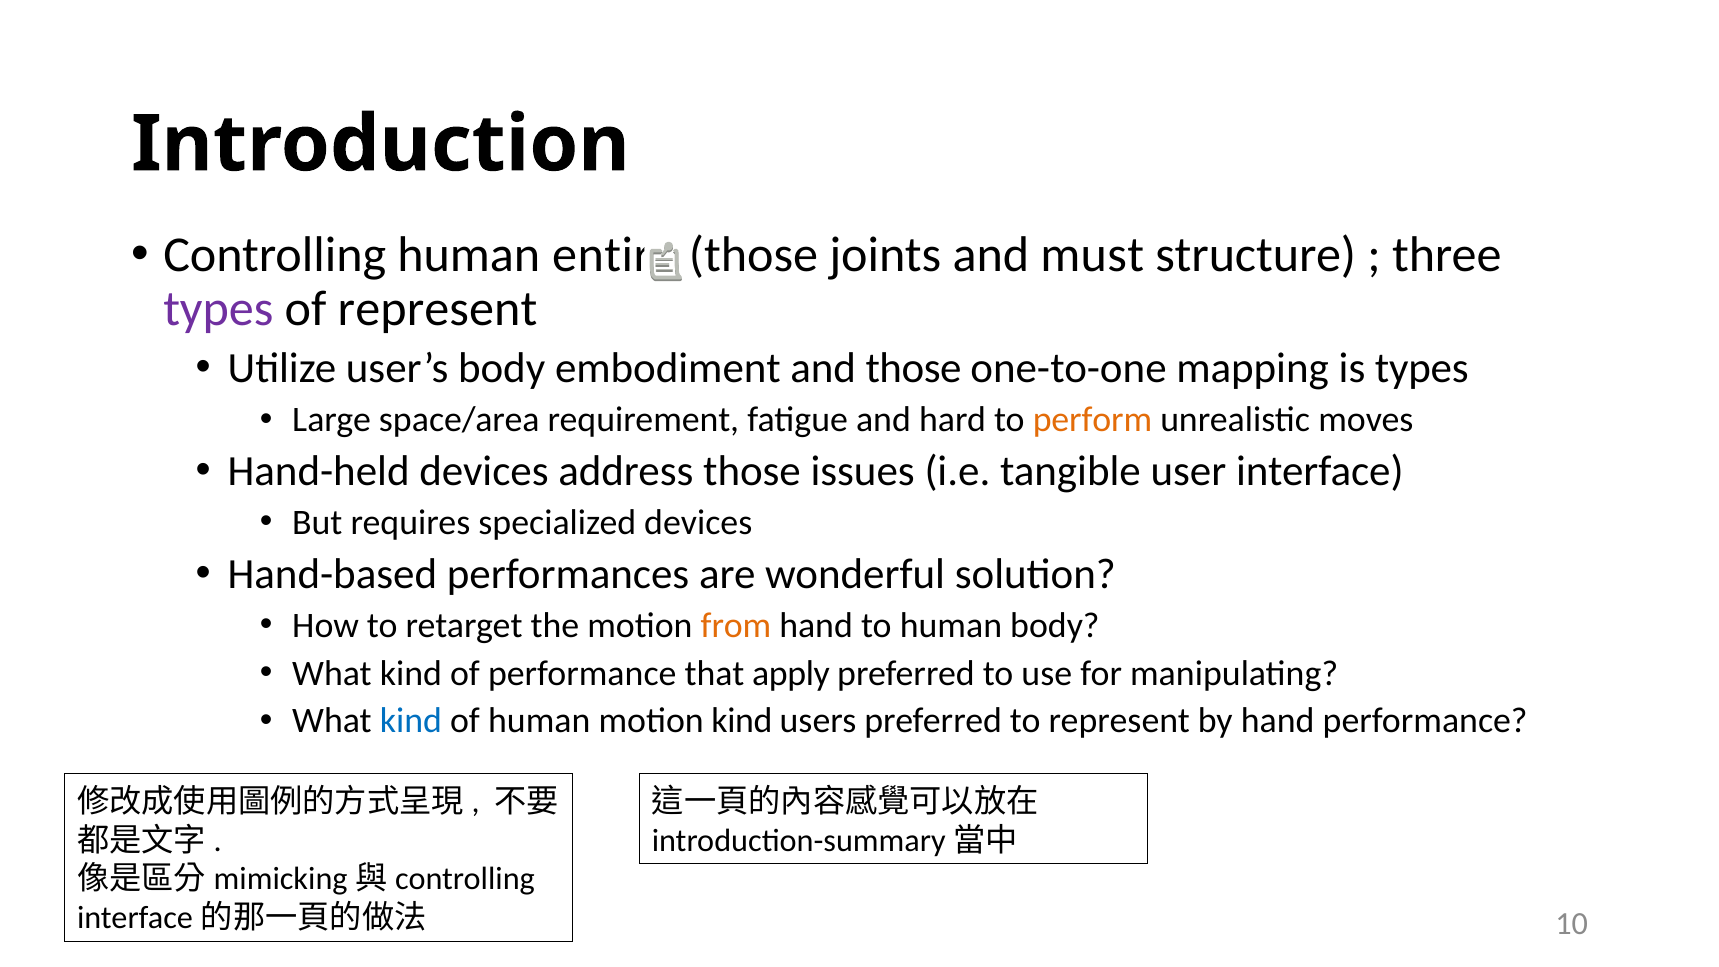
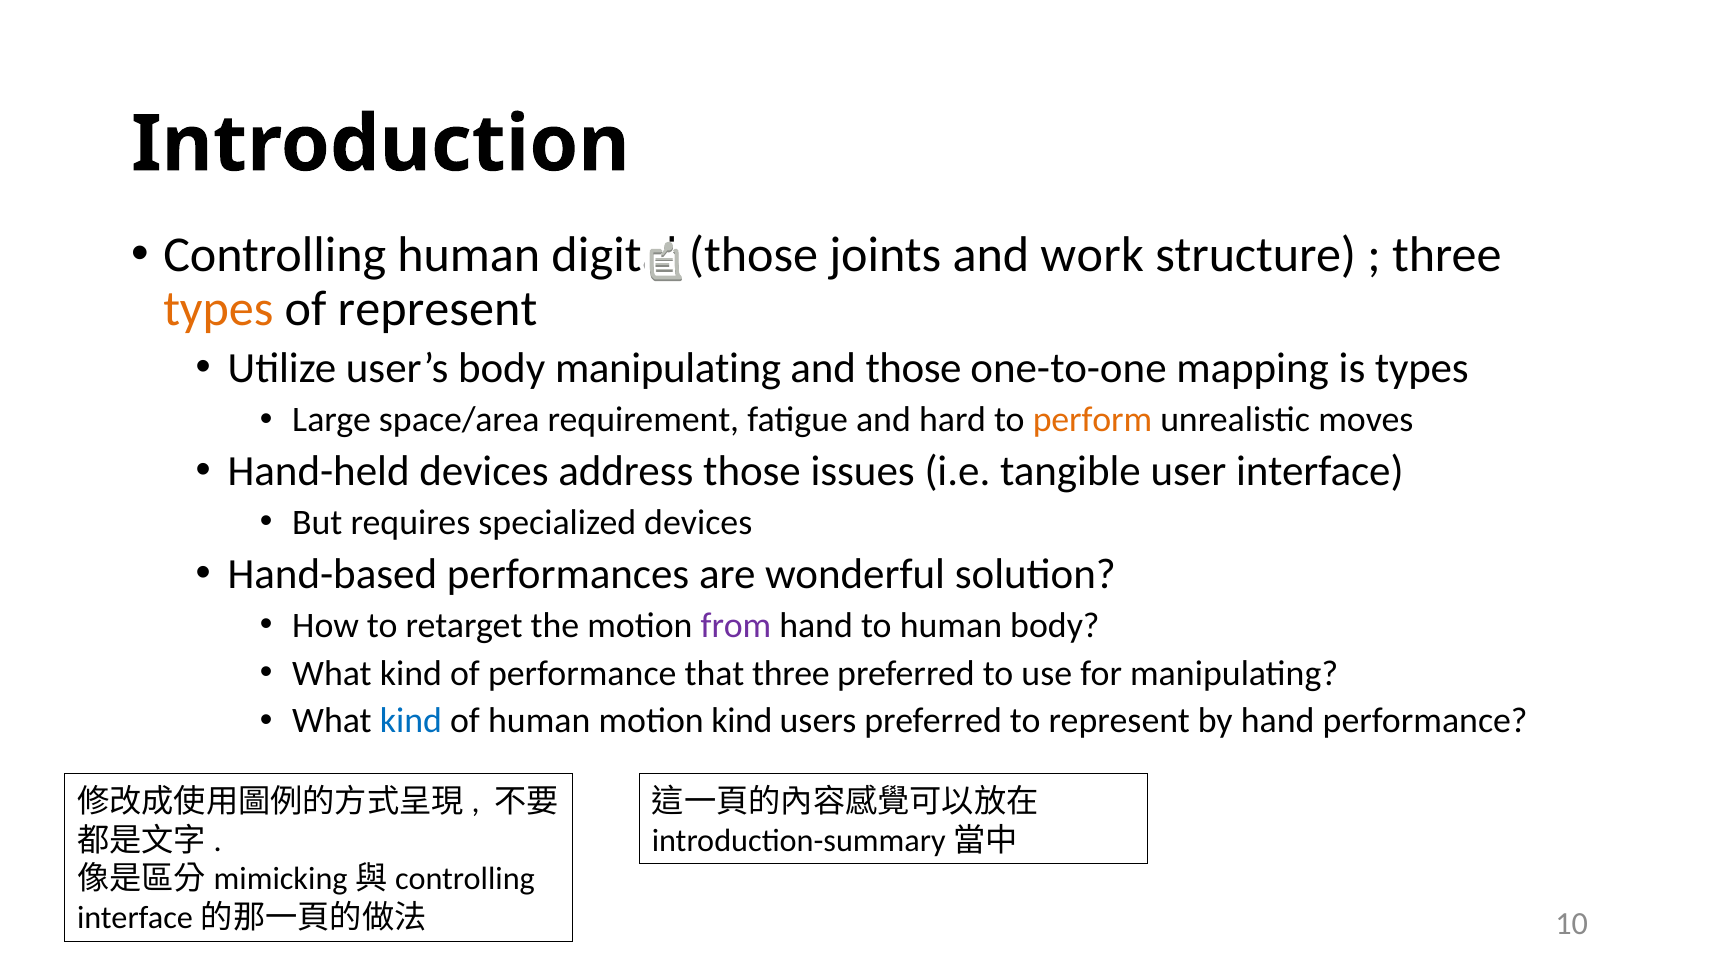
entire: entire -> digital
must: must -> work
types at (218, 309) colour: purple -> orange
body embodiment: embodiment -> manipulating
from colour: orange -> purple
that apply: apply -> three
